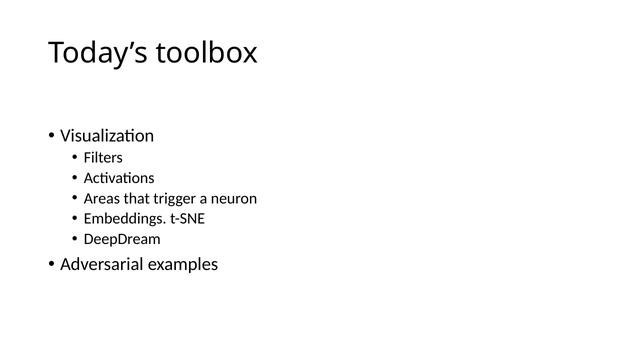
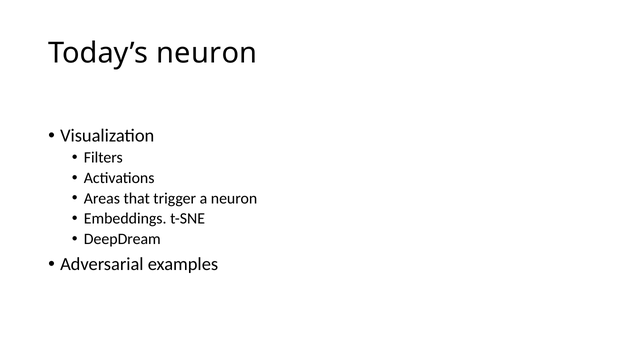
Today’s toolbox: toolbox -> neuron
